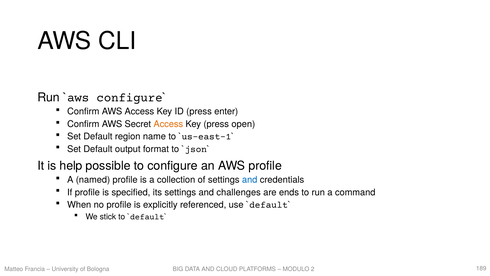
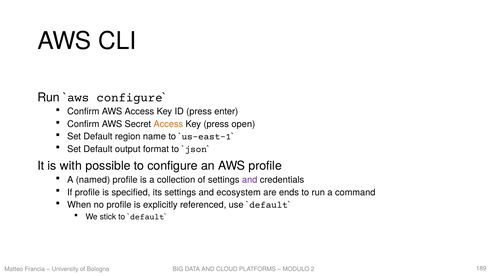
help: help -> with
and at (250, 180) colour: blue -> purple
challenges: challenges -> ecosystem
